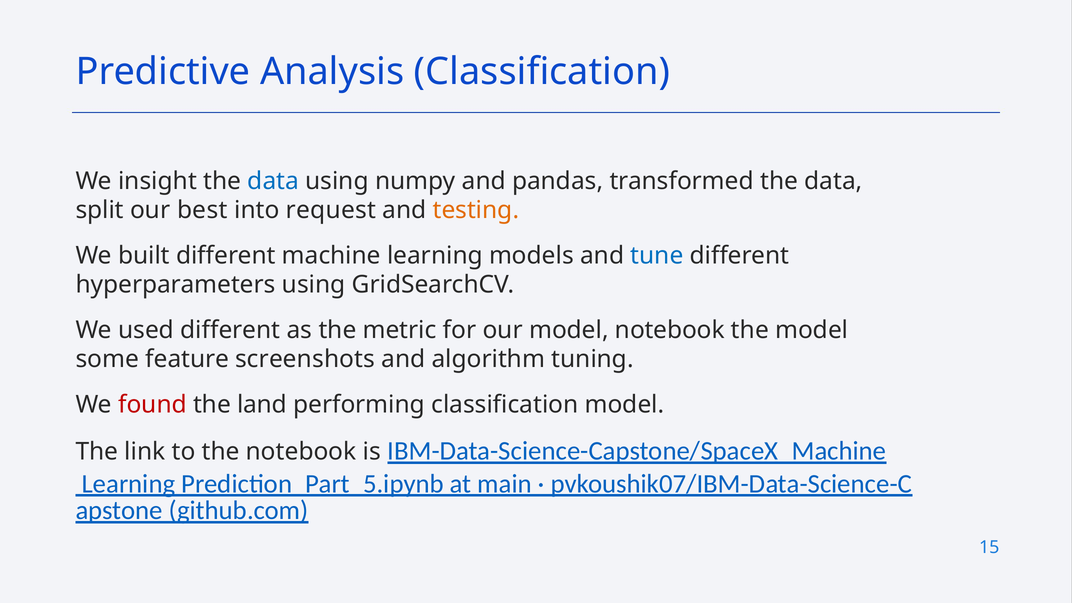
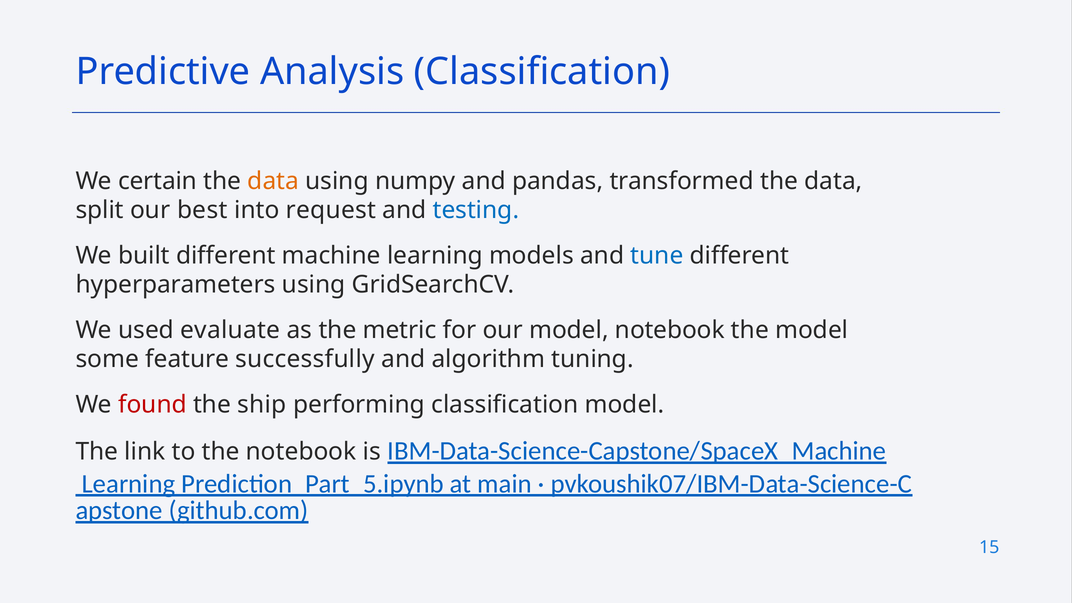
insight: insight -> certain
data at (273, 181) colour: blue -> orange
testing colour: orange -> blue
used different: different -> evaluate
screenshots: screenshots -> successfully
land: land -> ship
